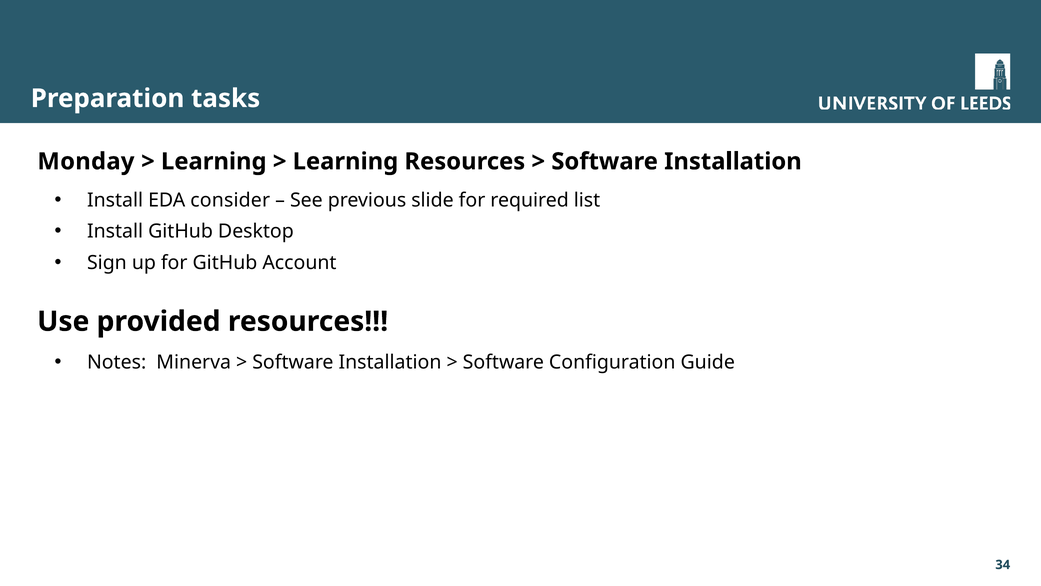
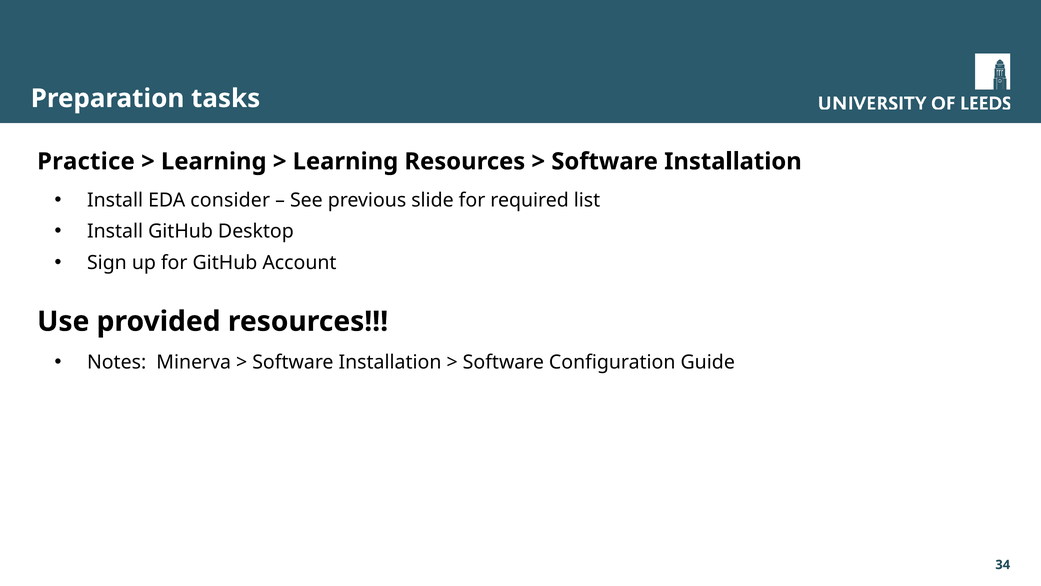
Monday: Monday -> Practice
